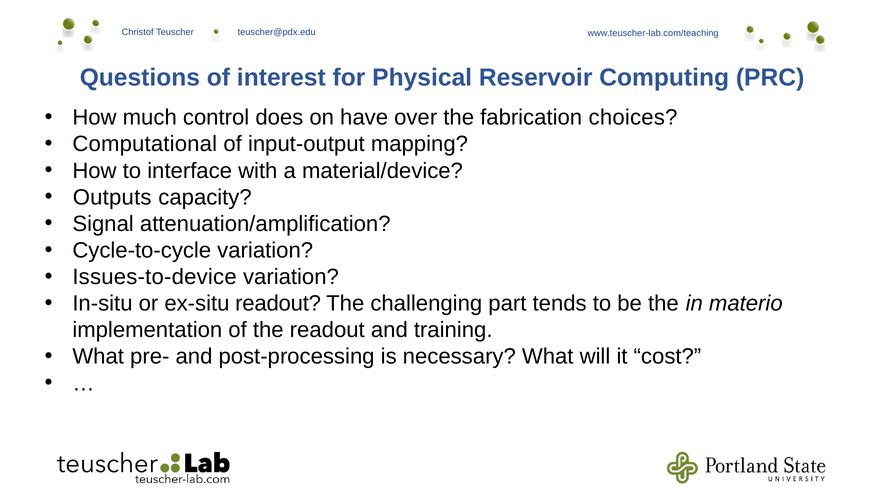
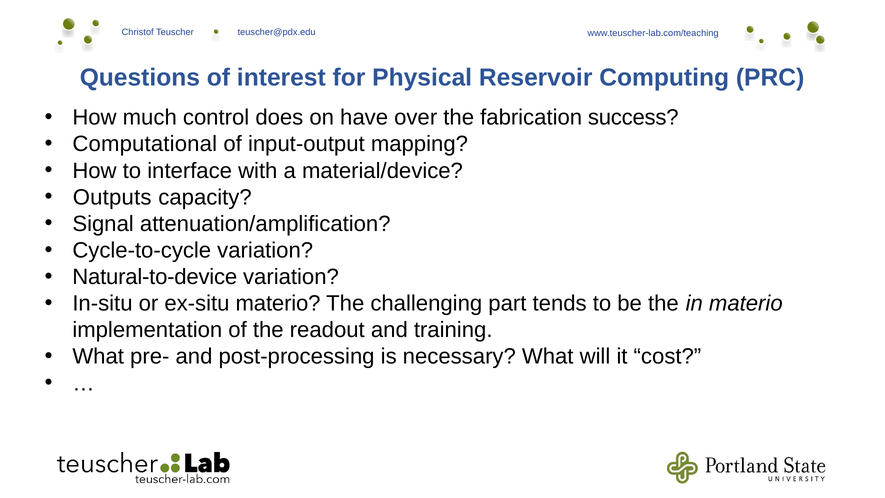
choices: choices -> success
Issues-to-device: Issues-to-device -> Natural-to-device
ex-situ readout: readout -> materio
